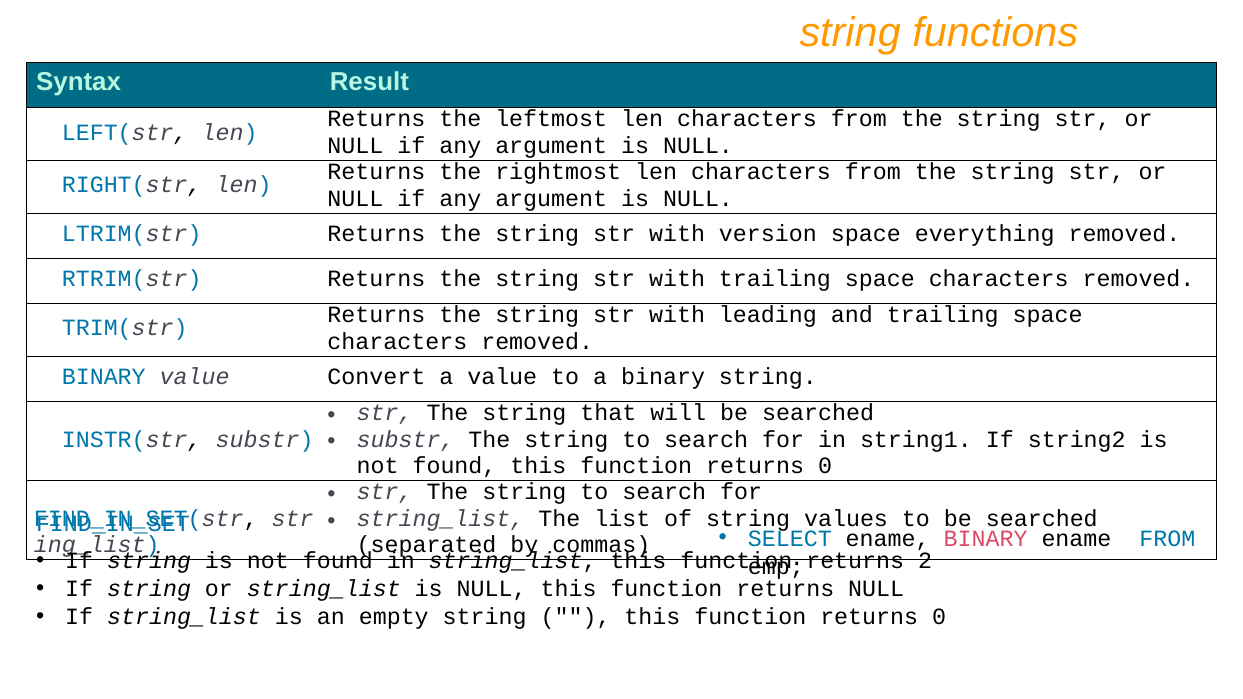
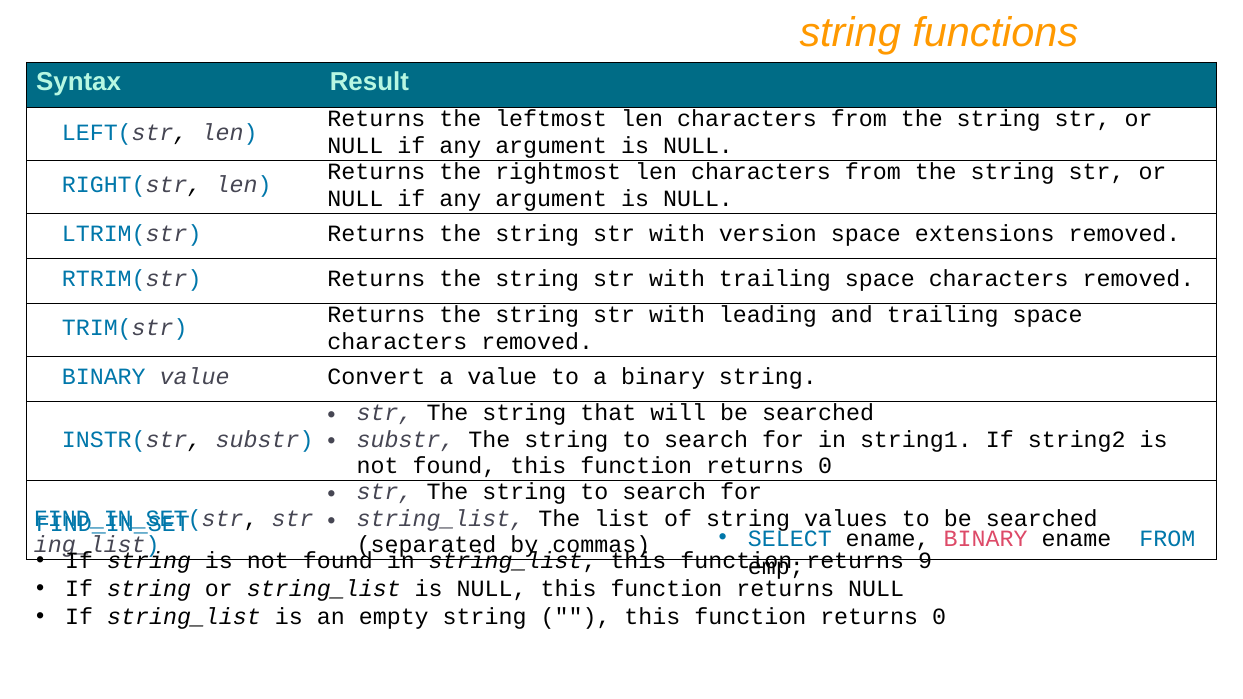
everything: everything -> extensions
2: 2 -> 9
